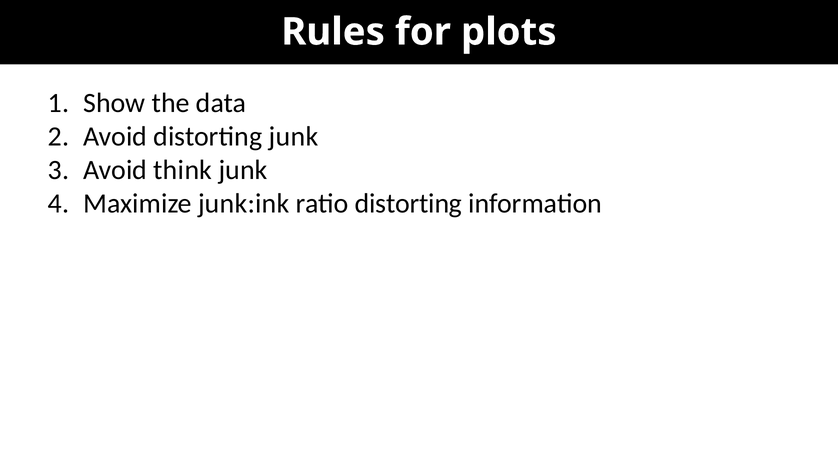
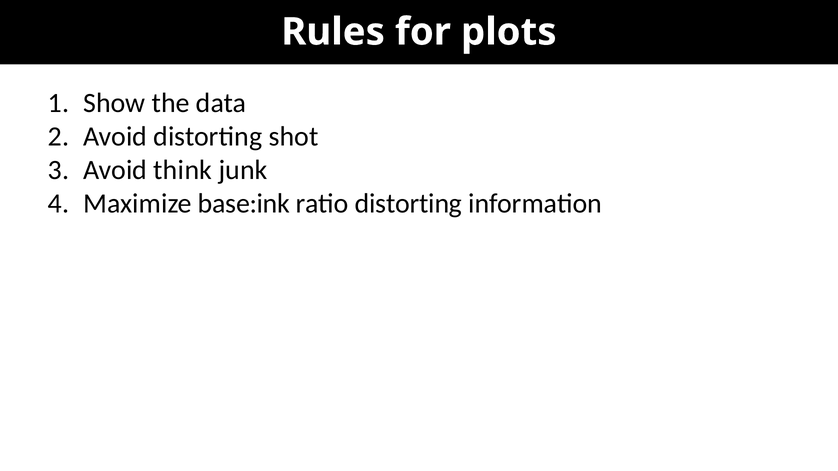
distorting junk: junk -> shot
junk:ink: junk:ink -> base:ink
